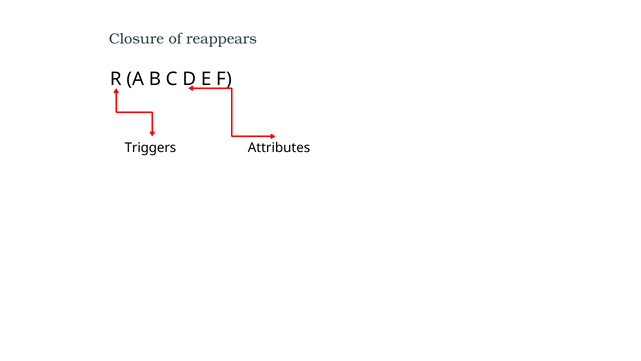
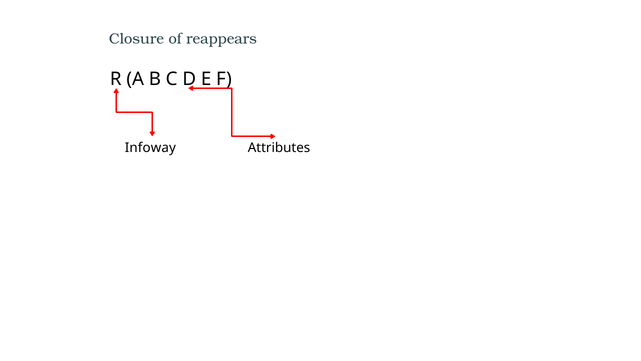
Triggers: Triggers -> Infoway
